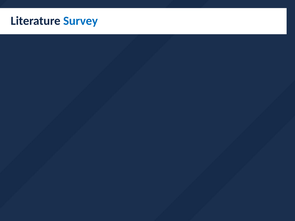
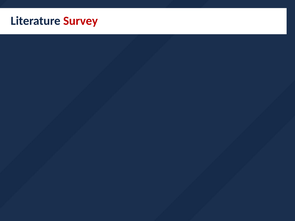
Survey colour: blue -> red
